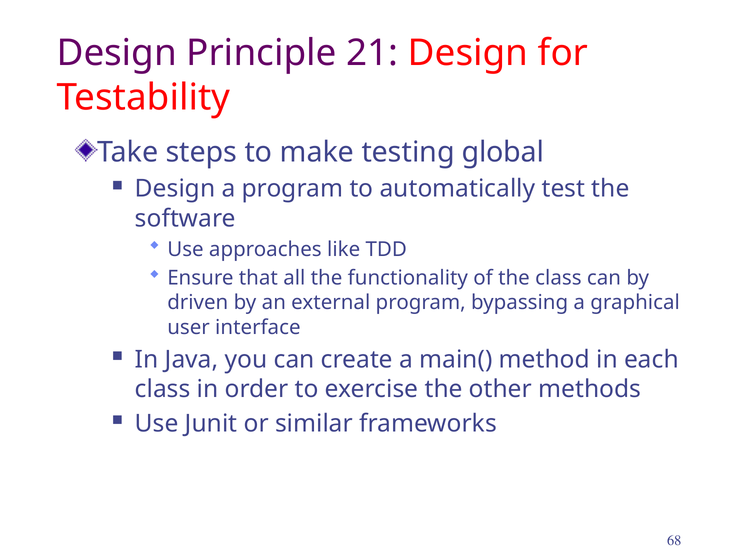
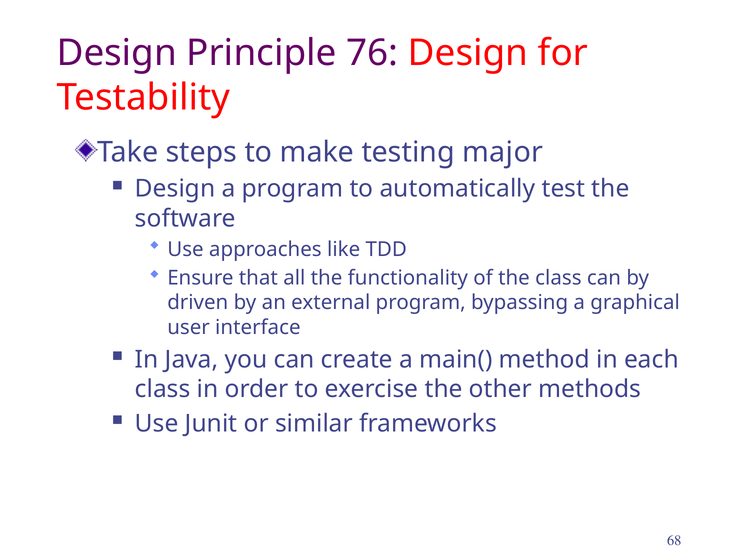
21: 21 -> 76
global: global -> major
